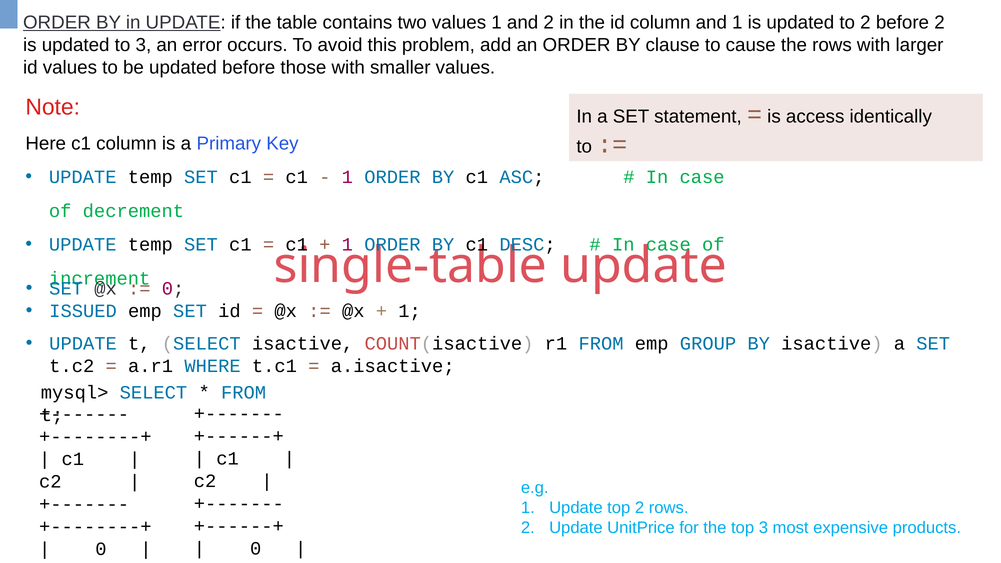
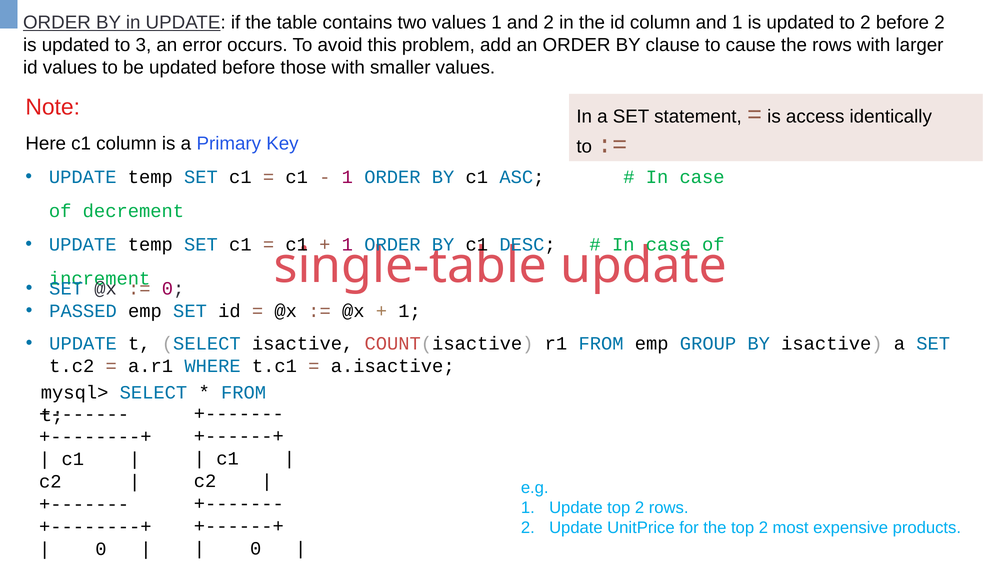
ISSUED: ISSUED -> PASSED
the top 3: 3 -> 2
